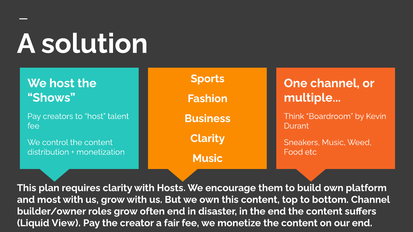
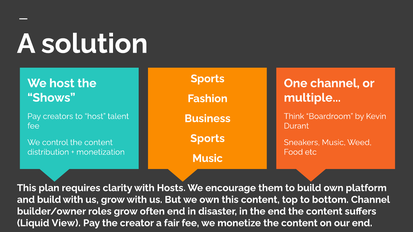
Clarity at (208, 139): Clarity -> Sports
and most: most -> build
